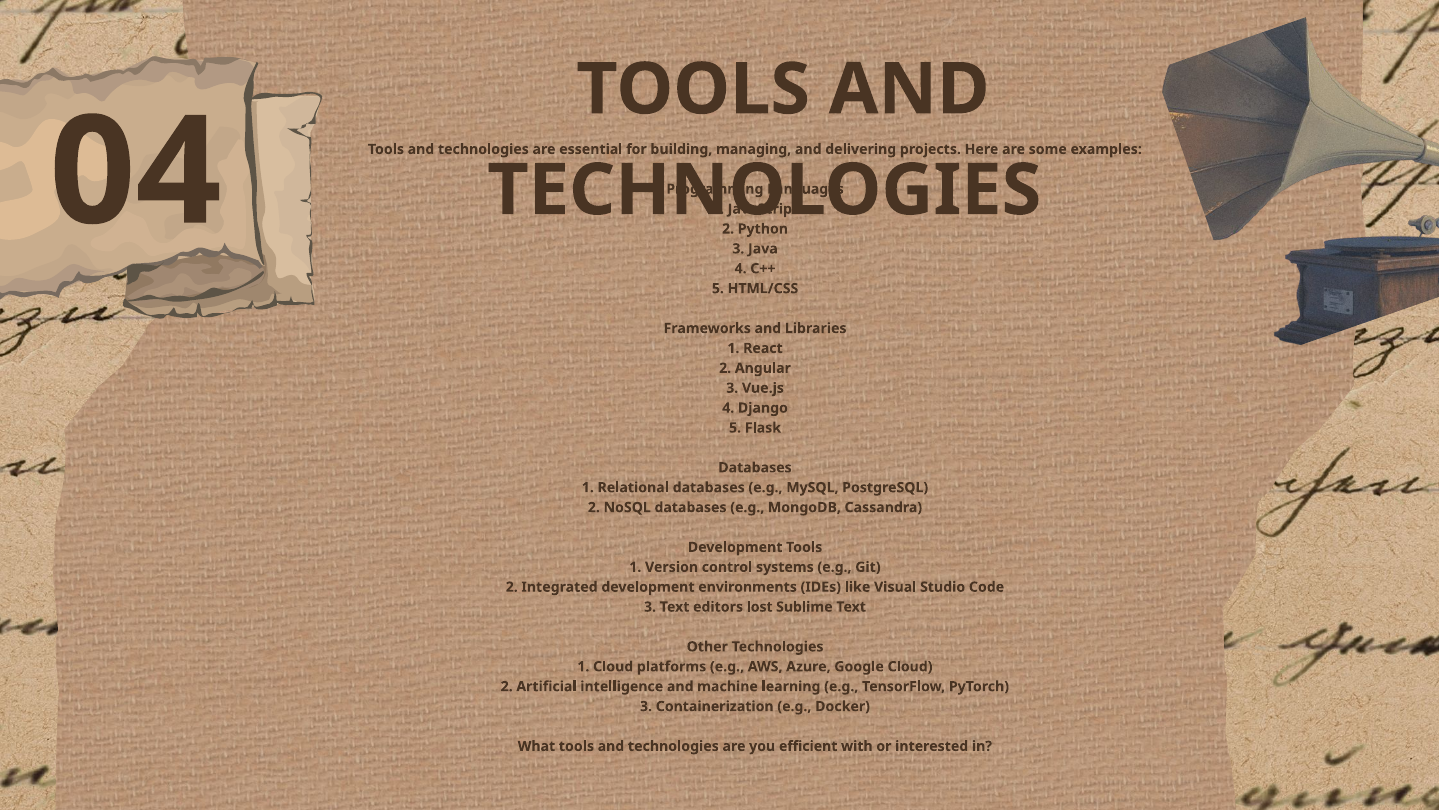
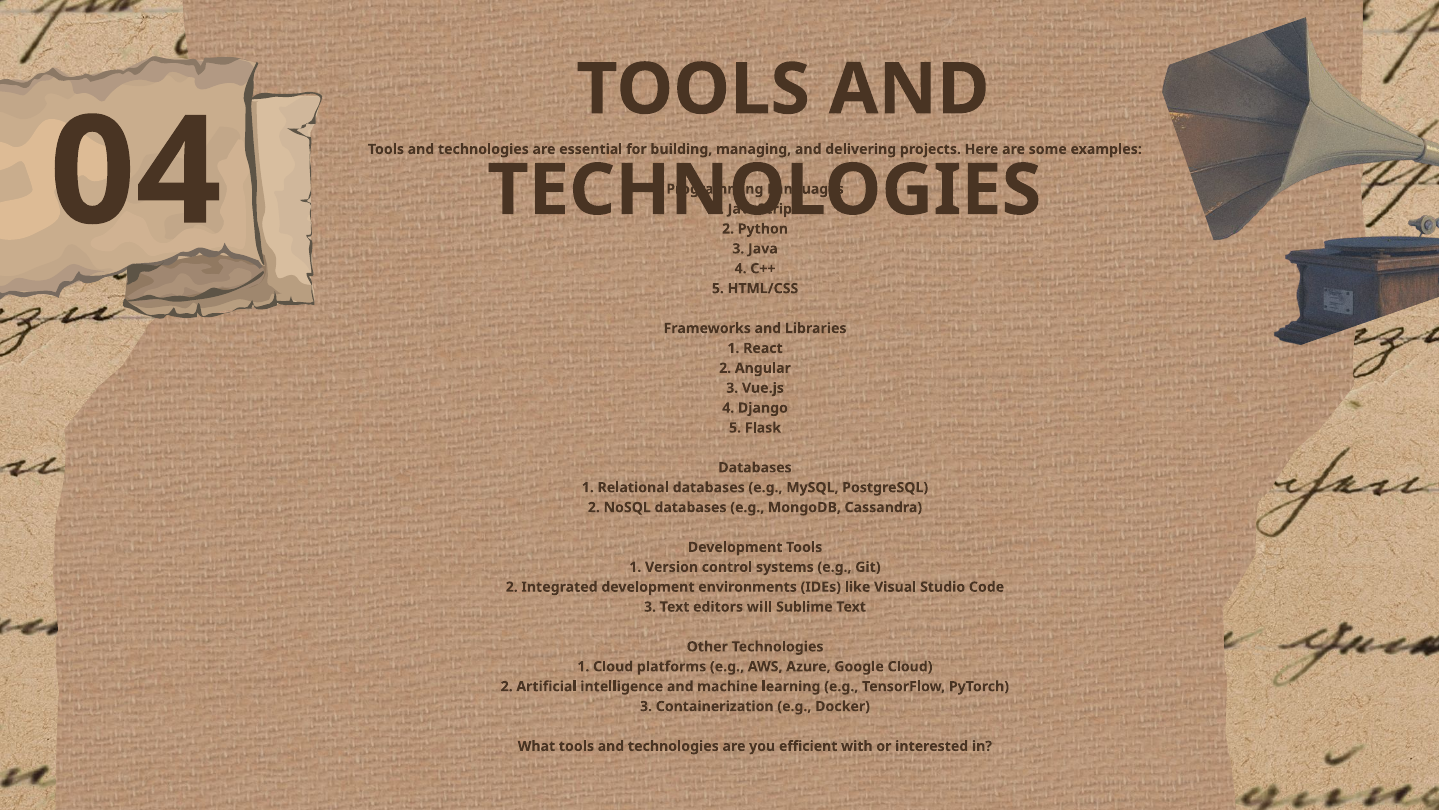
lost: lost -> will
